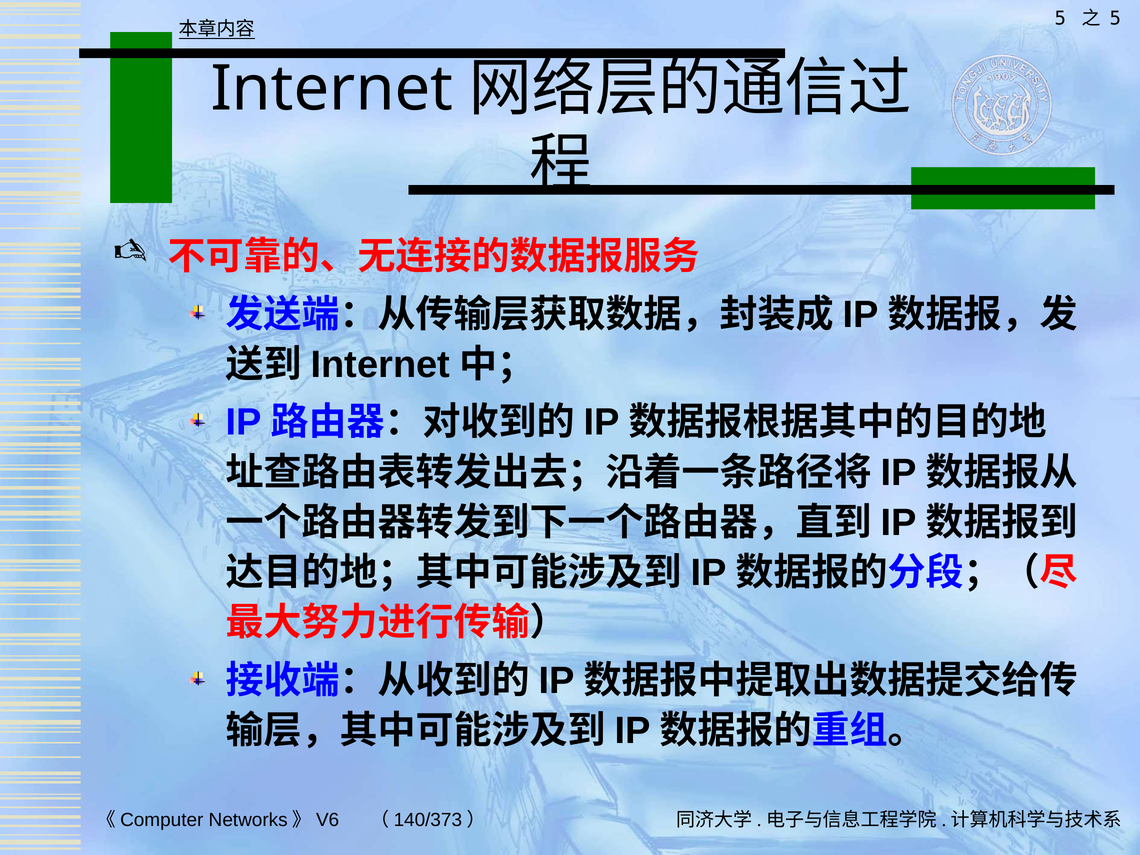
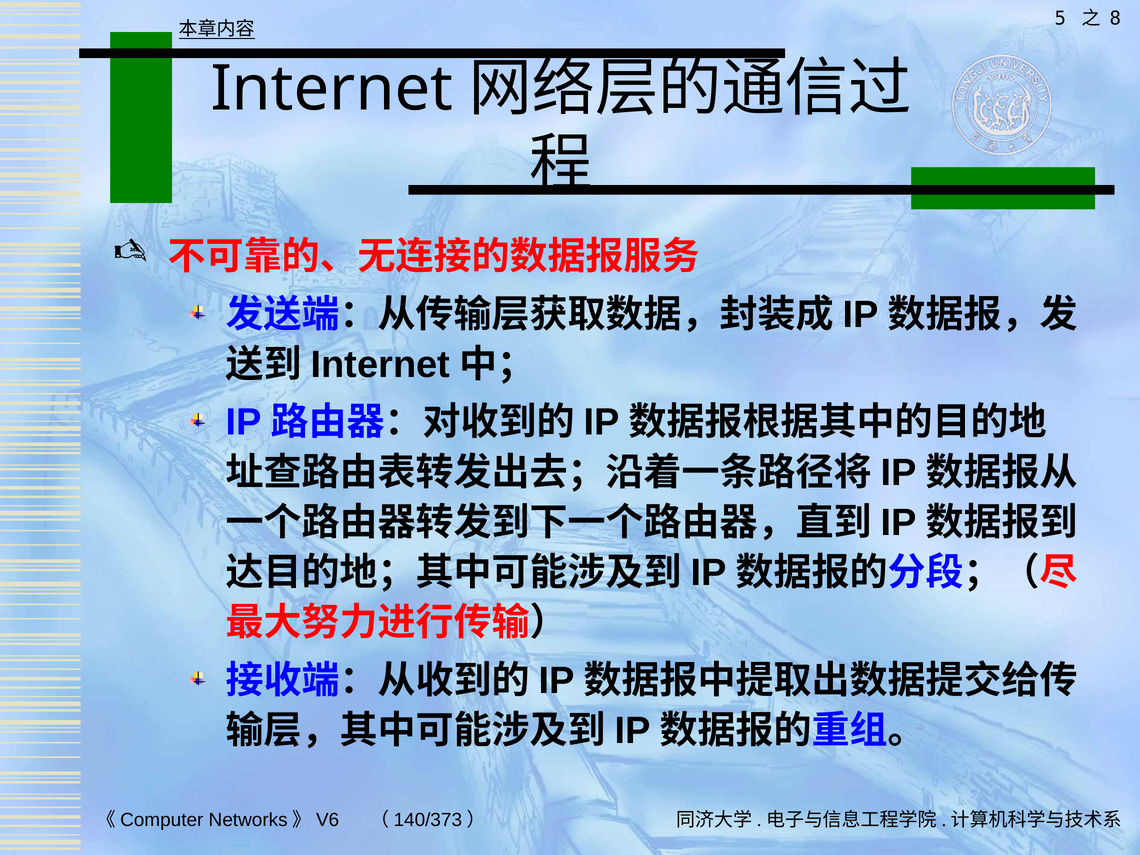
5 at (1115, 19): 5 -> 8
